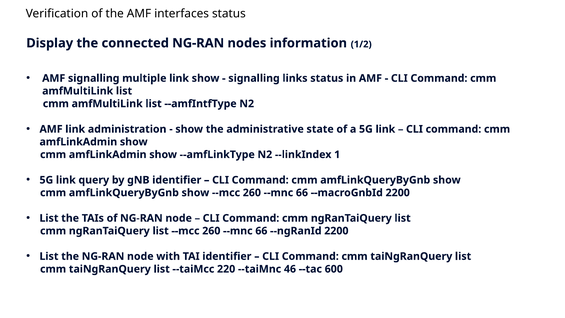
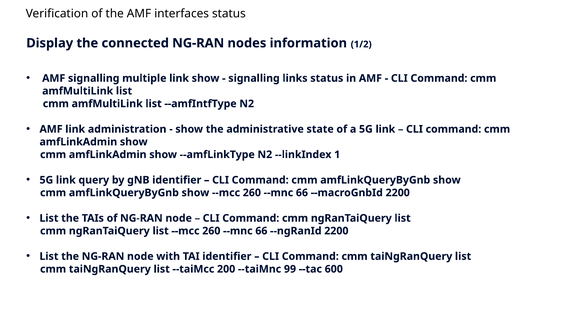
220: 220 -> 200
46: 46 -> 99
